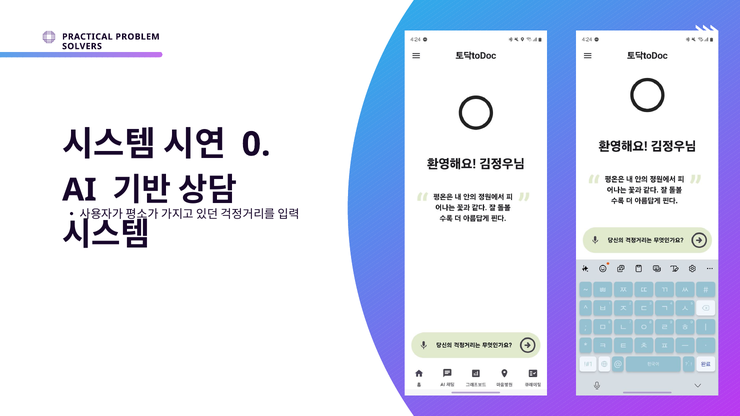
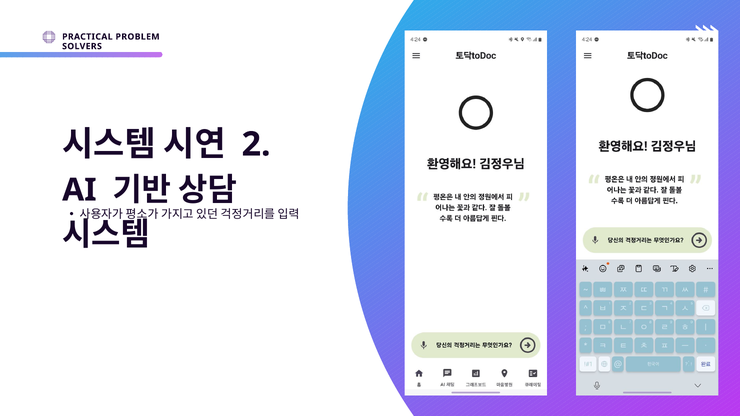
0: 0 -> 2
